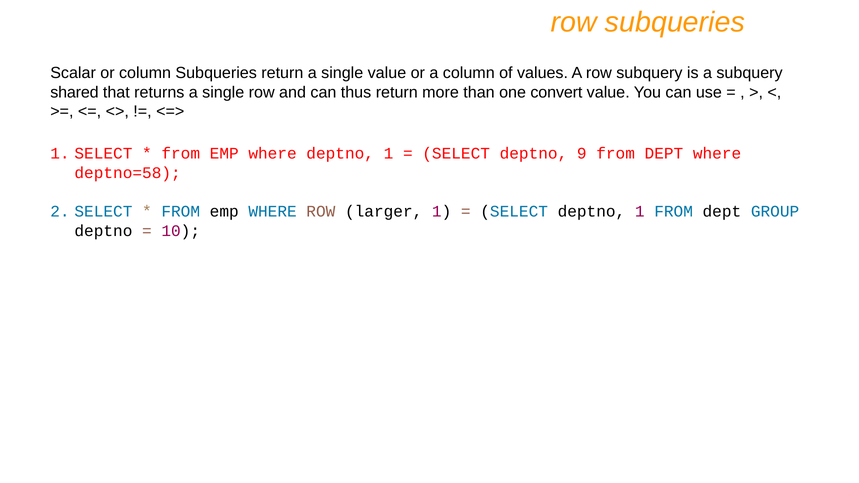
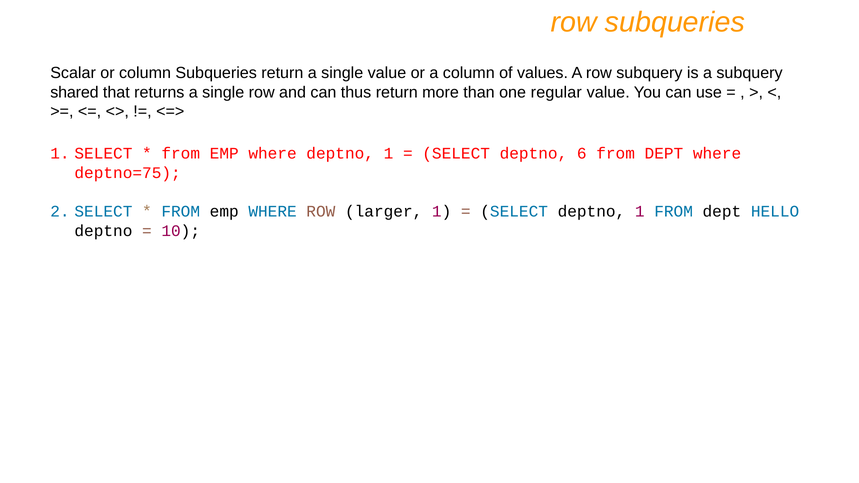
convert: convert -> regular
9: 9 -> 6
deptno=58: deptno=58 -> deptno=75
GROUP: GROUP -> HELLO
